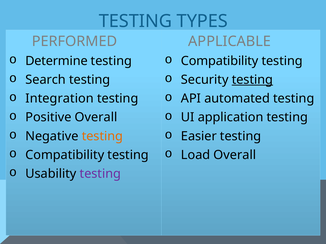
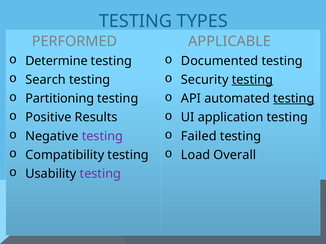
Compatibility at (220, 61): Compatibility -> Documented
Integration: Integration -> Partitioning
testing at (294, 99) underline: none -> present
Positive Overall: Overall -> Results
testing at (102, 136) colour: orange -> purple
Easier: Easier -> Failed
